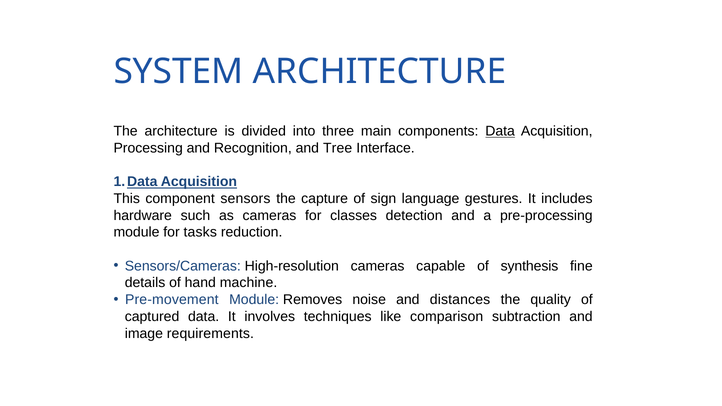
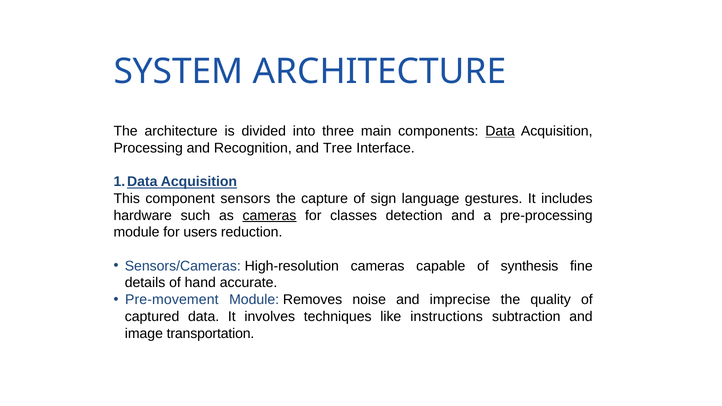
cameras at (269, 216) underline: none -> present
tasks: tasks -> users
machine: machine -> accurate
distances: distances -> imprecise
comparison: comparison -> instructions
requirements: requirements -> transportation
